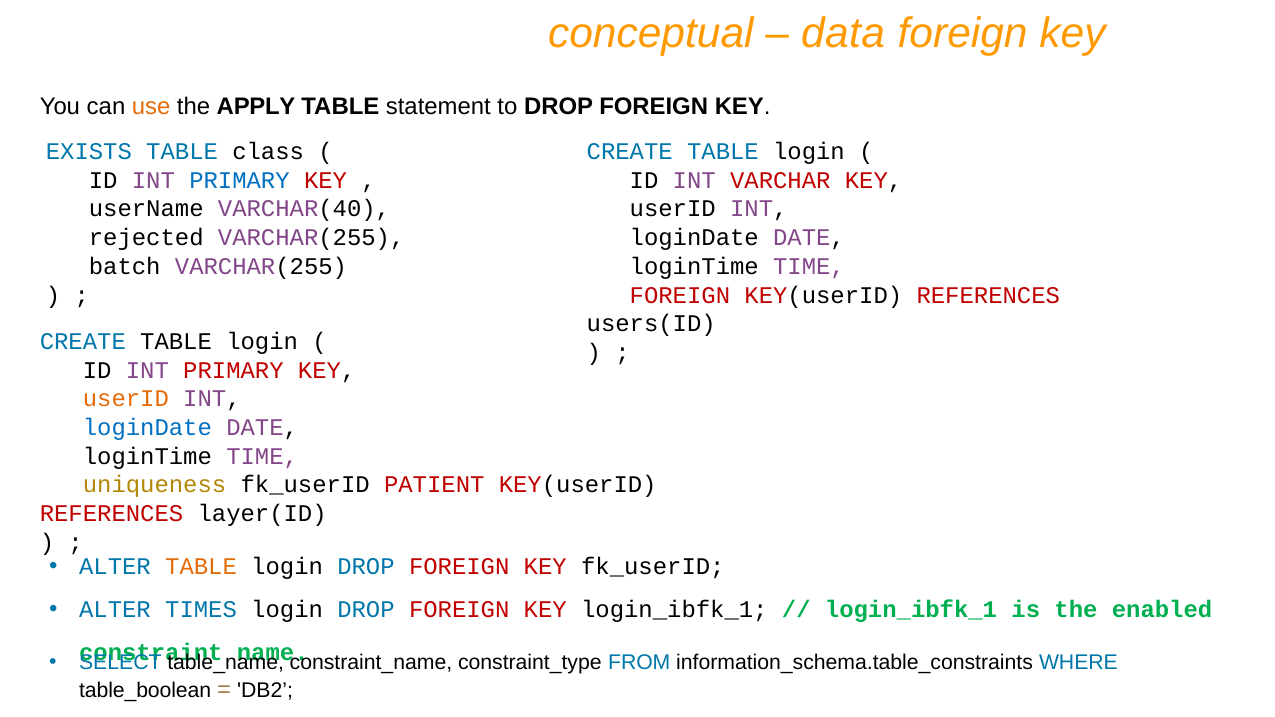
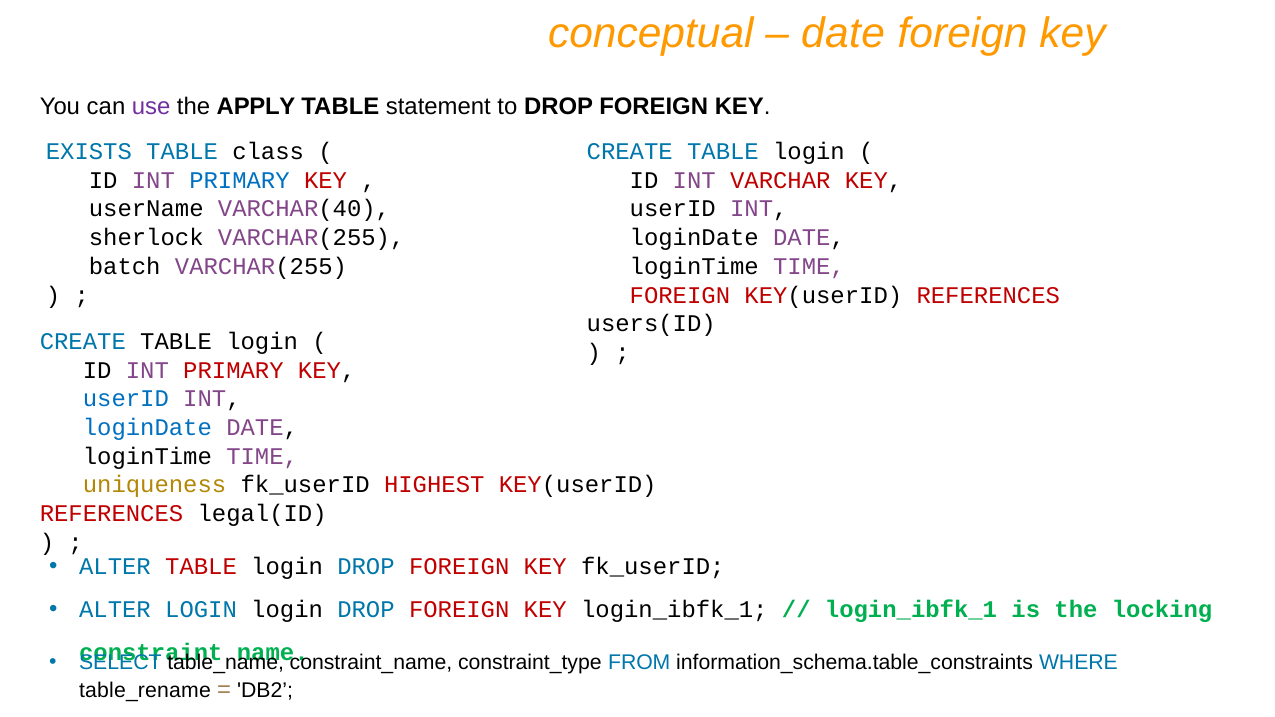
data at (843, 33): data -> date
use colour: orange -> purple
rejected: rejected -> sherlock
userID at (126, 399) colour: orange -> blue
PATIENT: PATIENT -> HIGHEST
layer(ID: layer(ID -> legal(ID
TABLE at (201, 567) colour: orange -> red
ALTER TIMES: TIMES -> LOGIN
enabled: enabled -> locking
table_boolean: table_boolean -> table_rename
